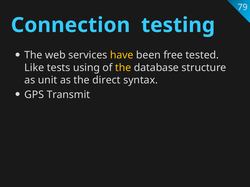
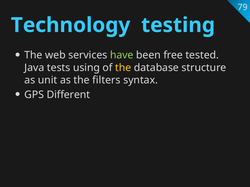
Connection: Connection -> Technology
have colour: yellow -> light green
Like: Like -> Java
direct: direct -> filters
Transmit: Transmit -> Different
